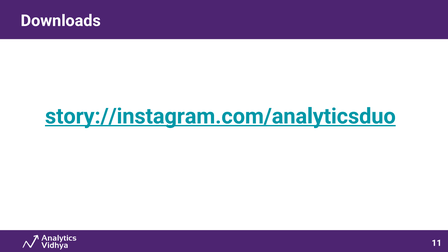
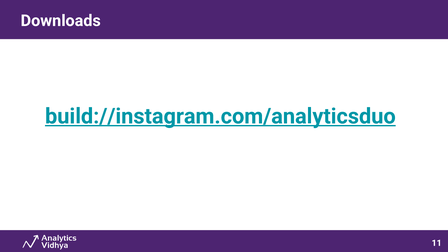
story://instagram.com/analyticsduo: story://instagram.com/analyticsduo -> build://instagram.com/analyticsduo
